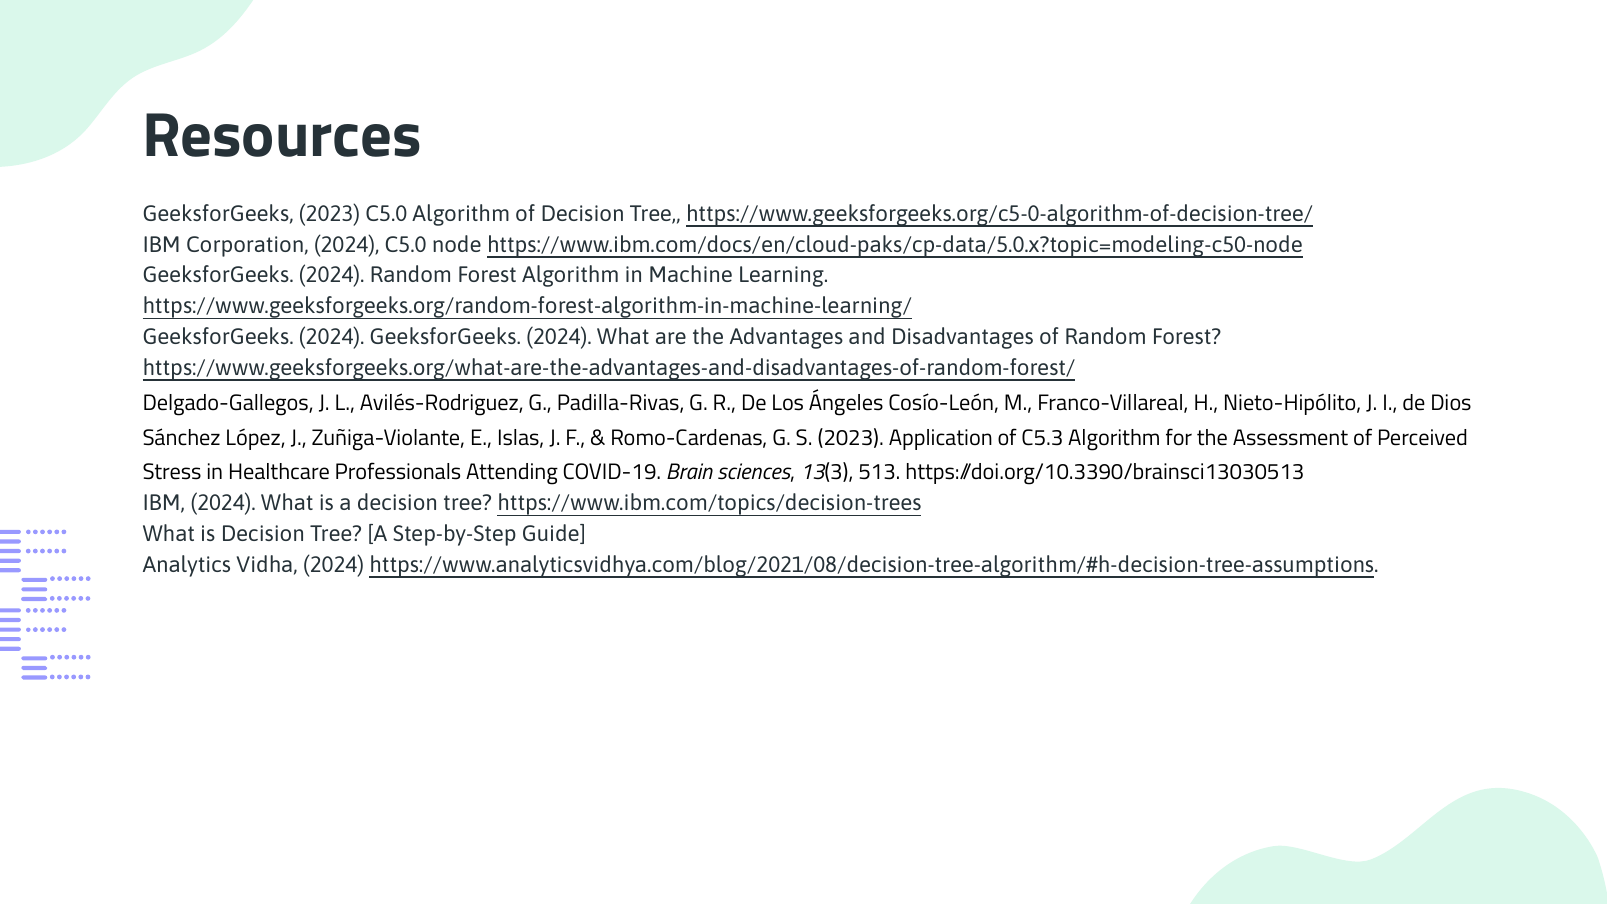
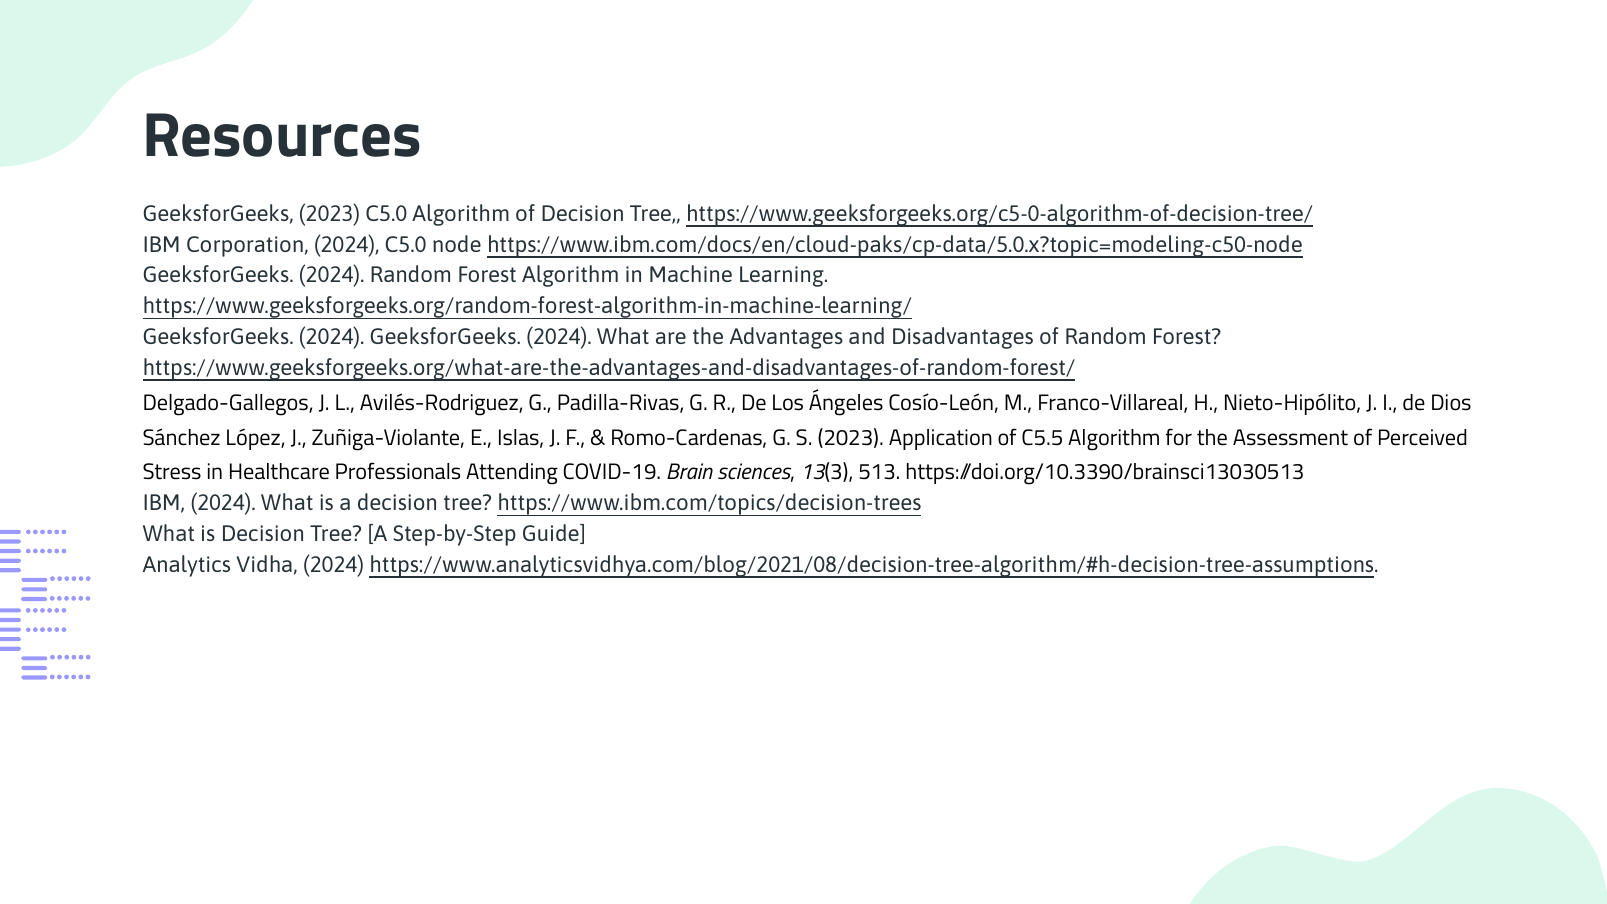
C5.3: C5.3 -> C5.5
